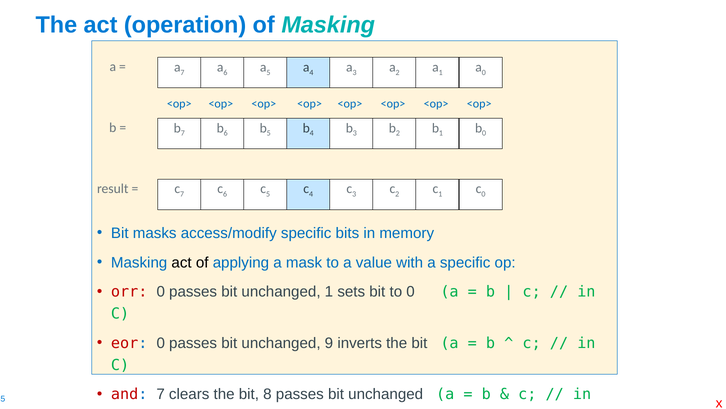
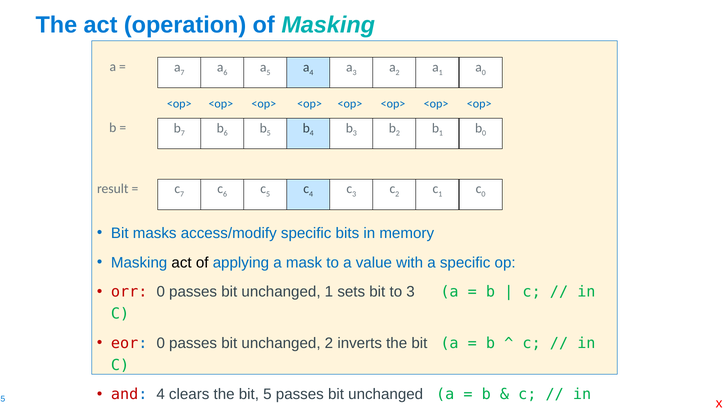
to 0: 0 -> 3
unchanged 9: 9 -> 2
and 7: 7 -> 4
bit 8: 8 -> 5
